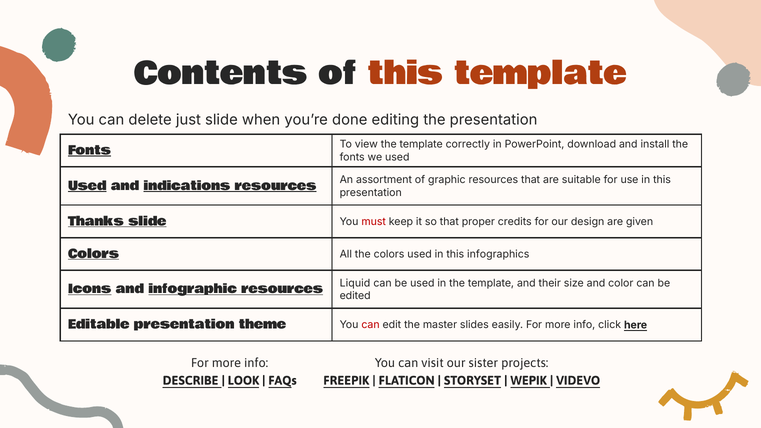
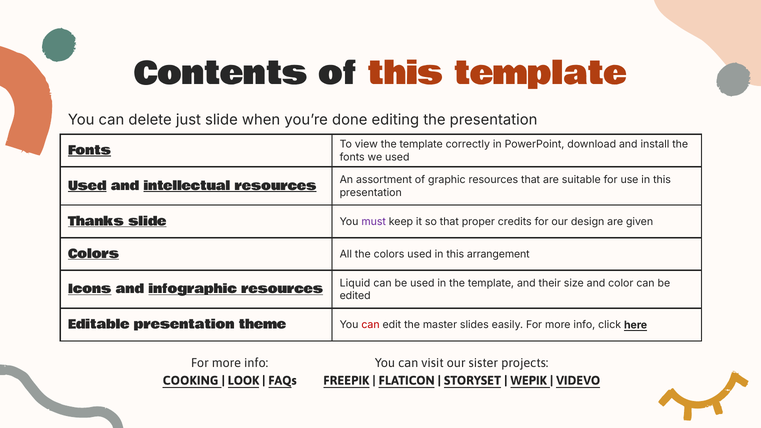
indications: indications -> intellectual
must colour: red -> purple
infographics: infographics -> arrangement
DESCRIBE: DESCRIBE -> COOKING
